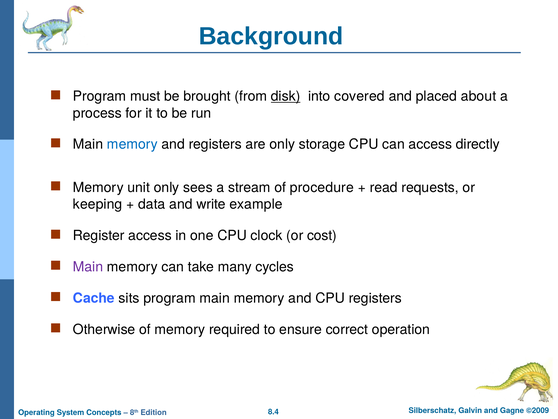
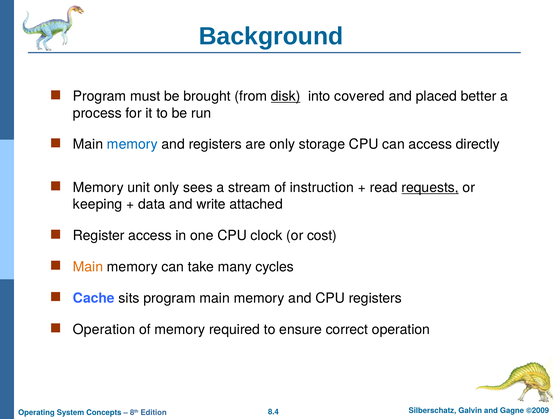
about: about -> better
procedure: procedure -> instruction
requests underline: none -> present
example: example -> attached
Main at (88, 267) colour: purple -> orange
Otherwise at (104, 329): Otherwise -> Operation
